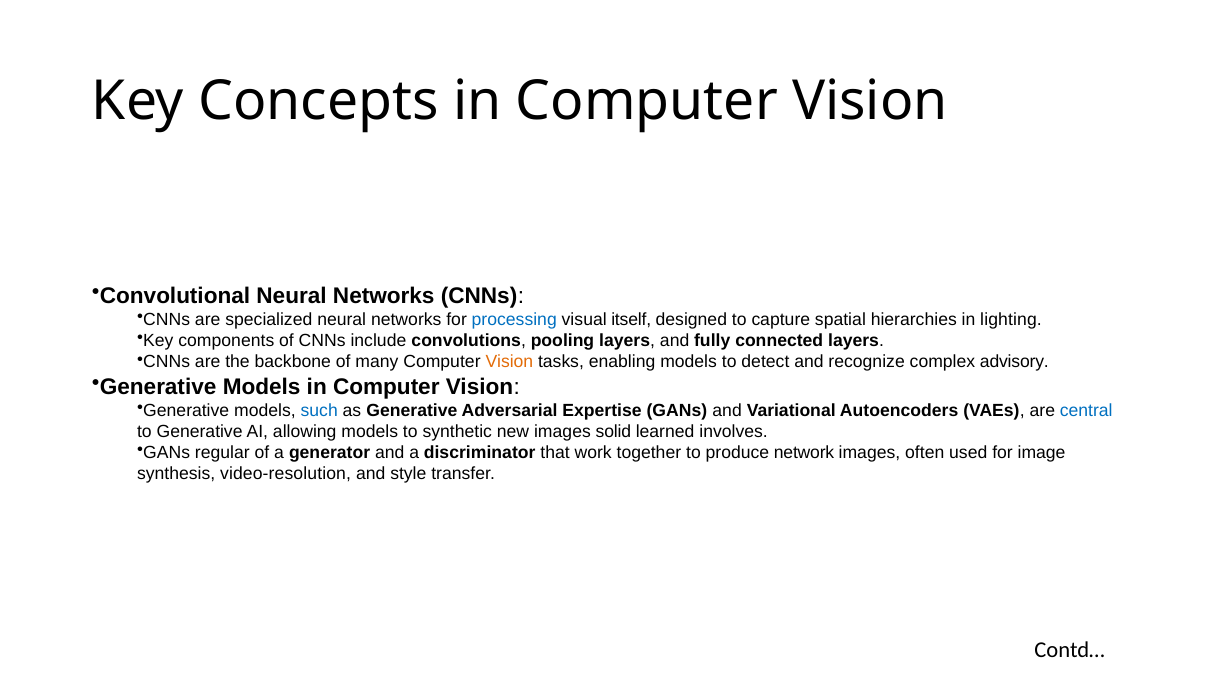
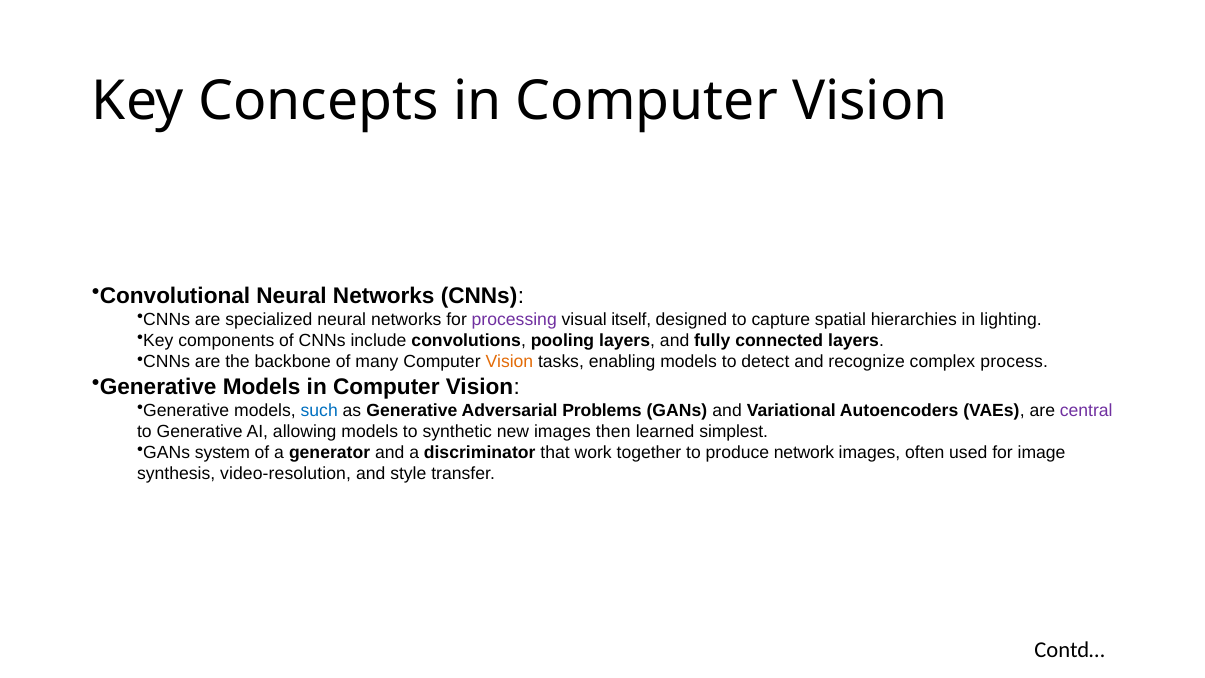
processing colour: blue -> purple
advisory: advisory -> process
Expertise: Expertise -> Problems
central colour: blue -> purple
solid: solid -> then
involves: involves -> simplest
regular: regular -> system
